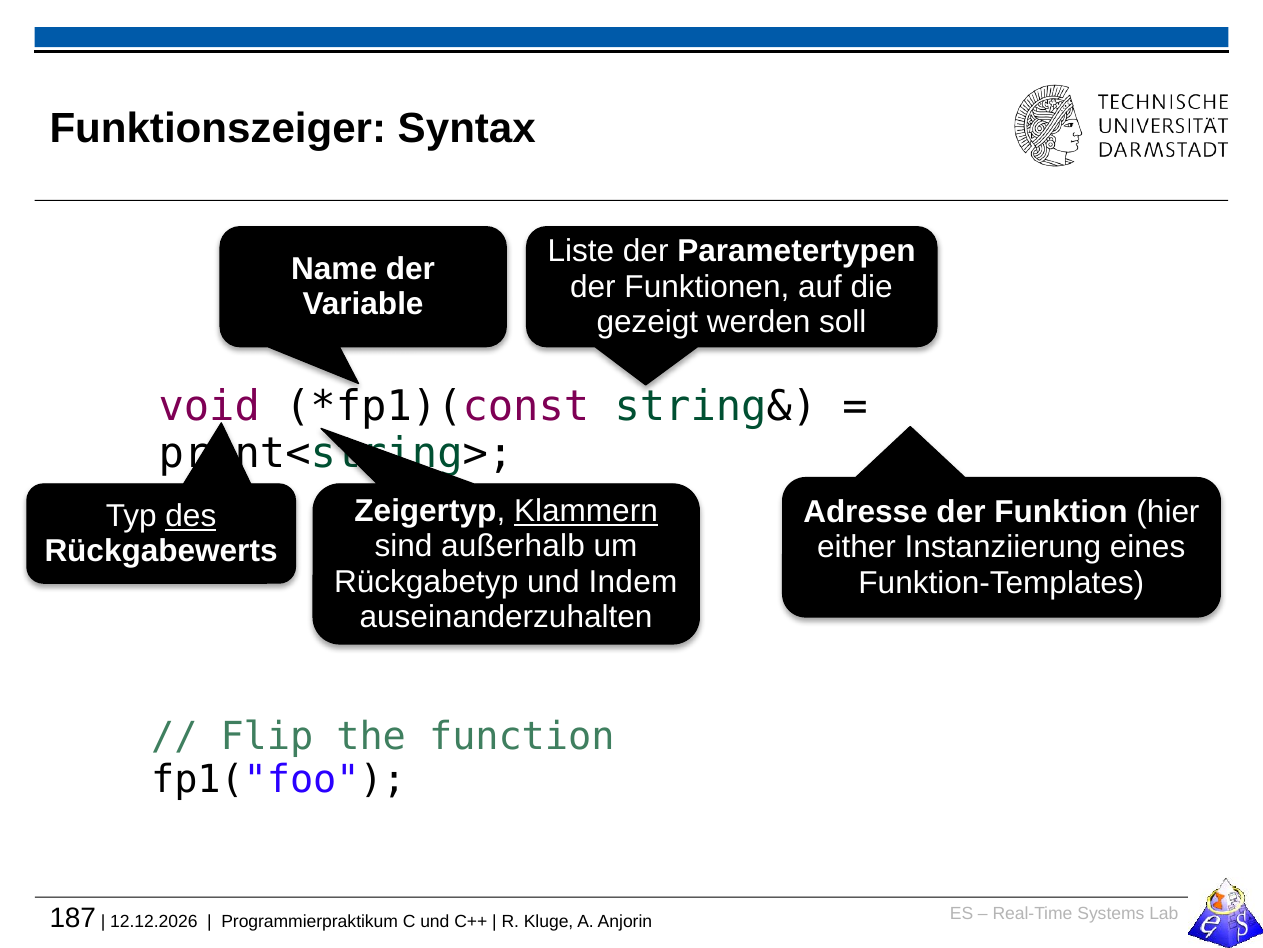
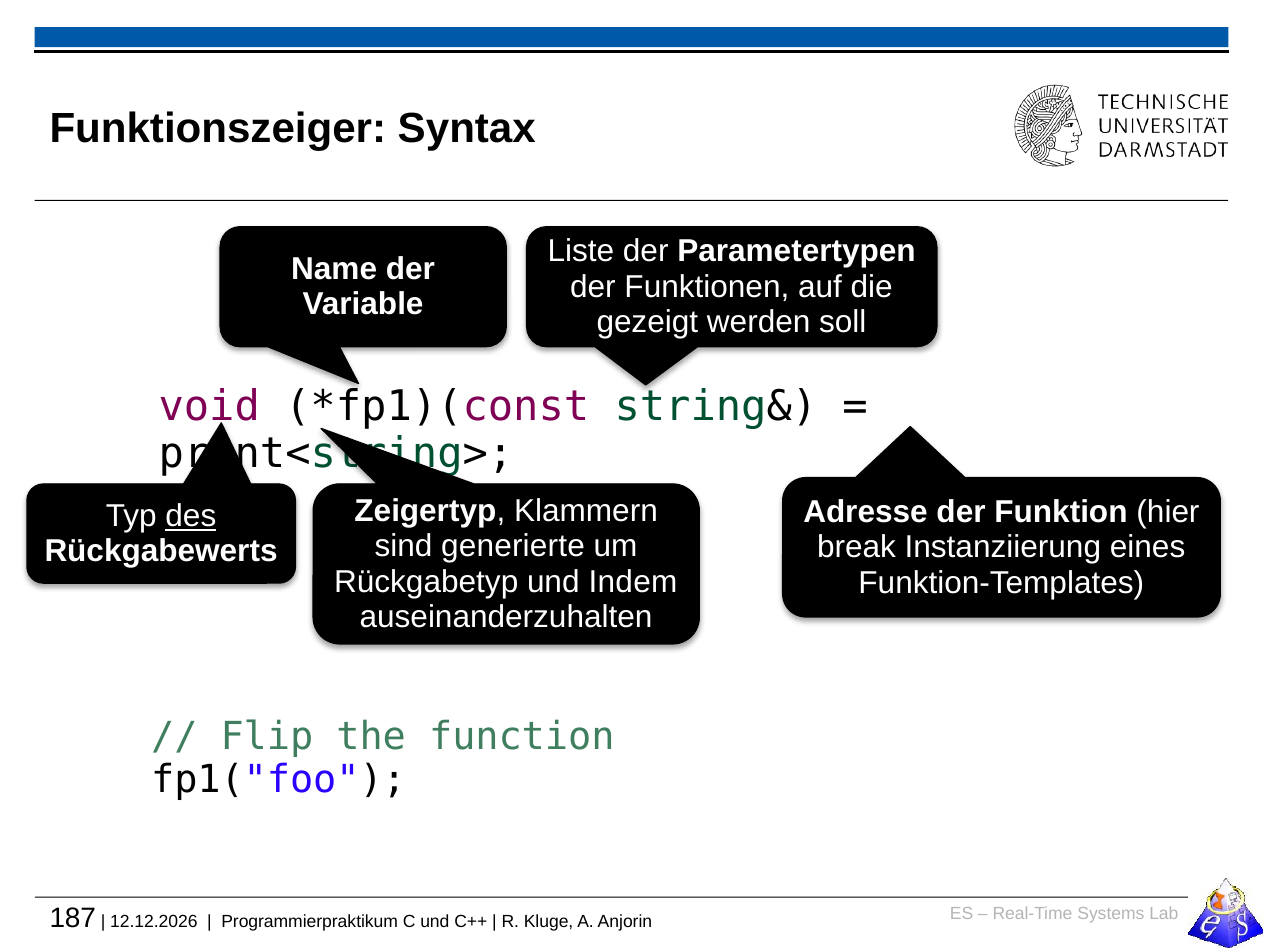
Klammern underline: present -> none
außerhalb: außerhalb -> generierte
either: either -> break
